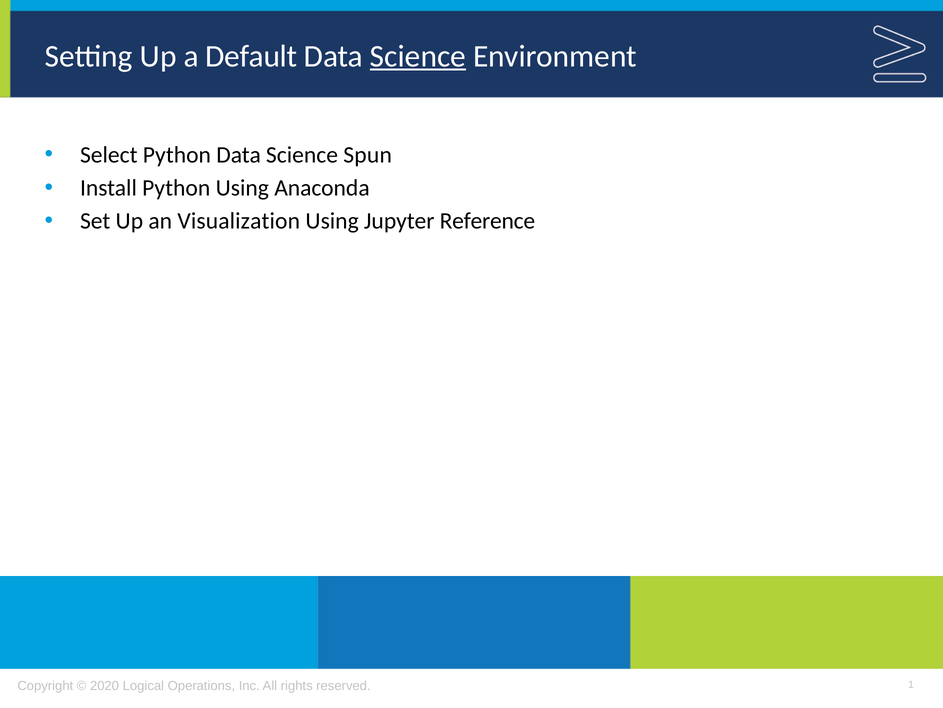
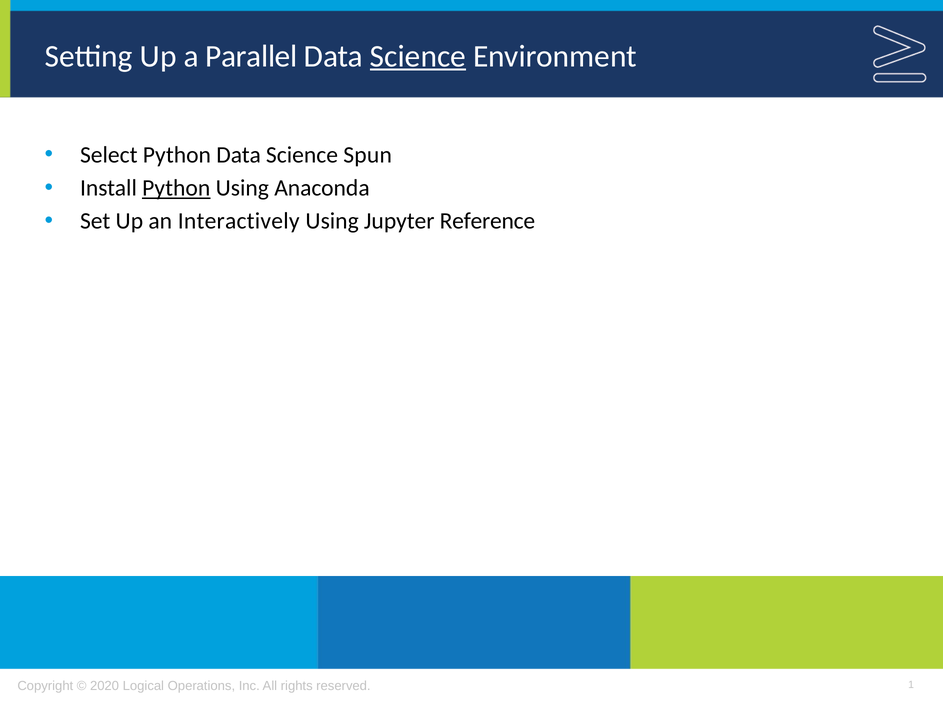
Default: Default -> Parallel
Python at (176, 188) underline: none -> present
Visualization: Visualization -> Interactively
